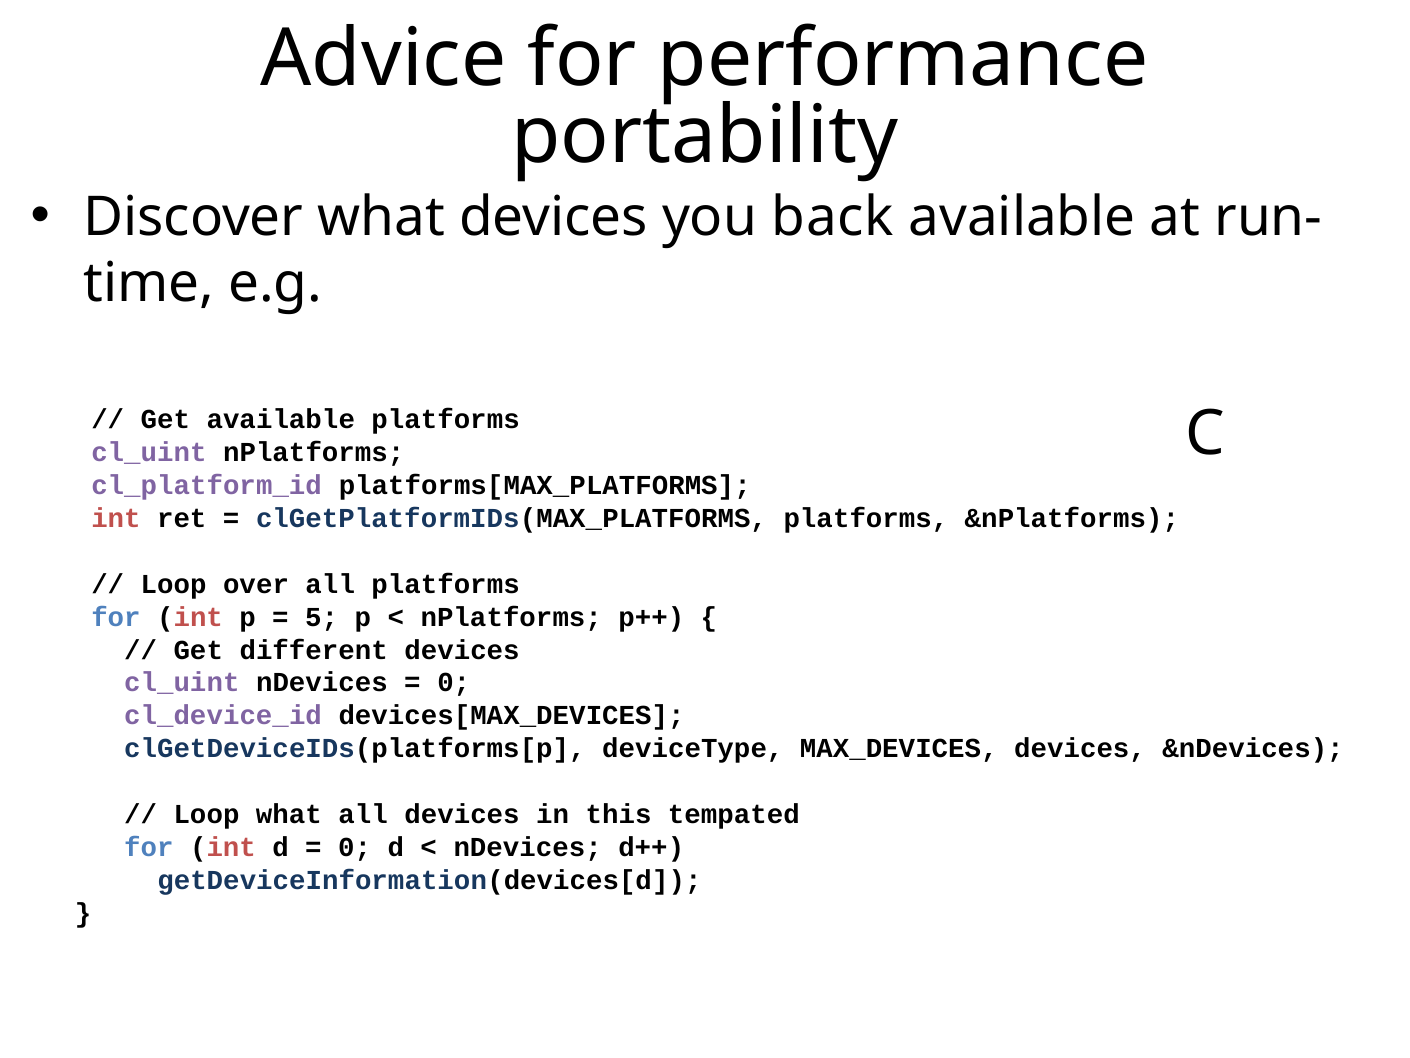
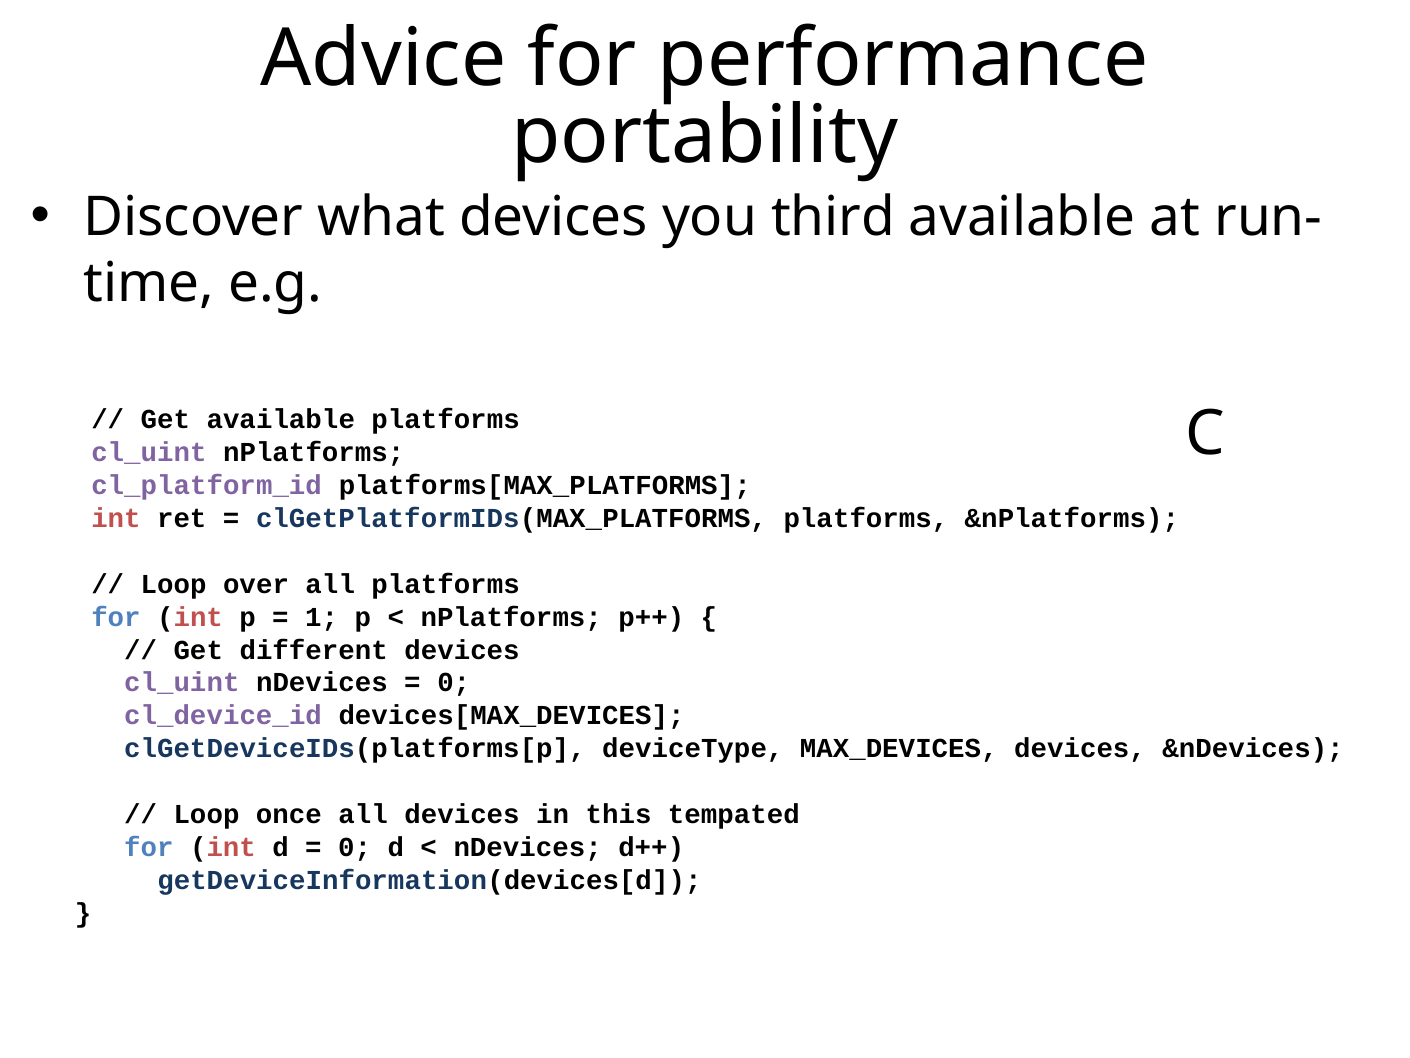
back: back -> third
5: 5 -> 1
Loop what: what -> once
